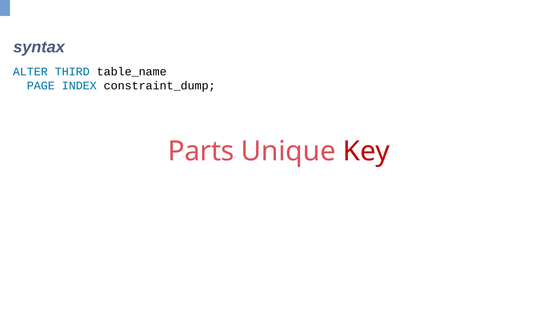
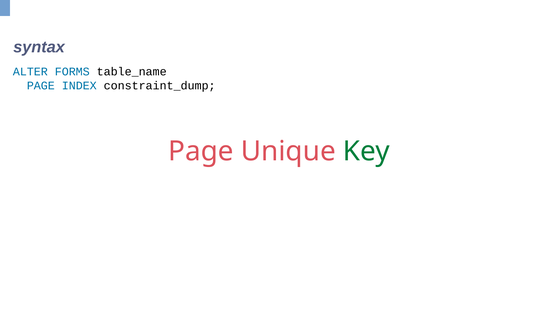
THIRD: THIRD -> FORMS
Parts at (201, 151): Parts -> Page
Key colour: red -> green
